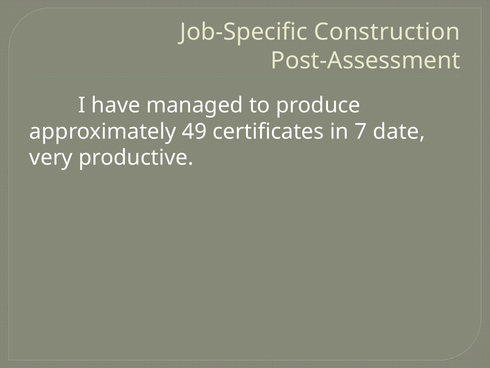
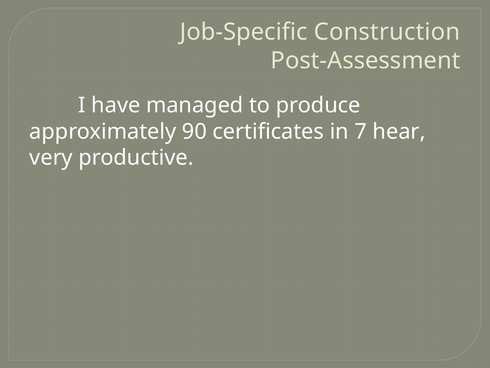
49: 49 -> 90
date: date -> hear
